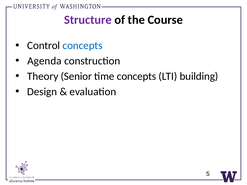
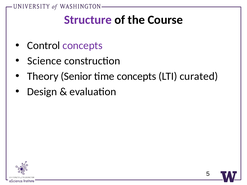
concepts at (83, 46) colour: blue -> purple
Agenda: Agenda -> Science
building: building -> curated
